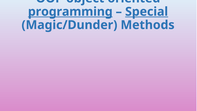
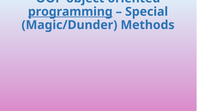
Special underline: present -> none
